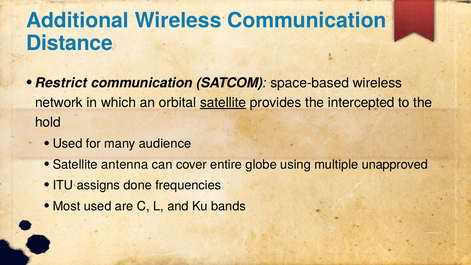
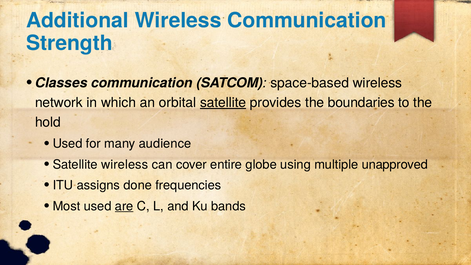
Distance: Distance -> Strength
Restrict: Restrict -> Classes
intercepted: intercepted -> boundaries
Satellite antenna: antenna -> wireless
are underline: none -> present
